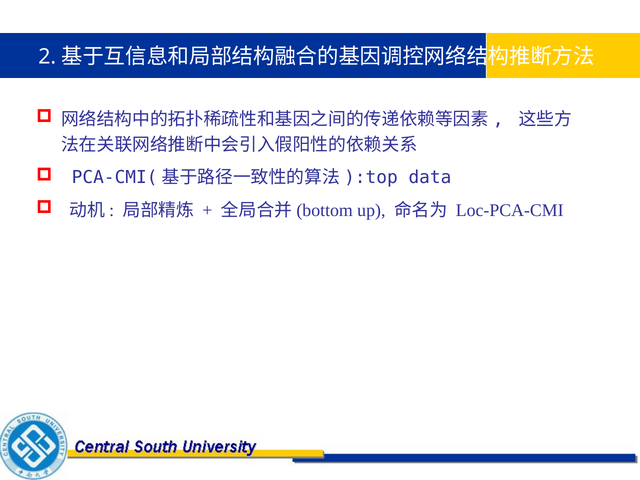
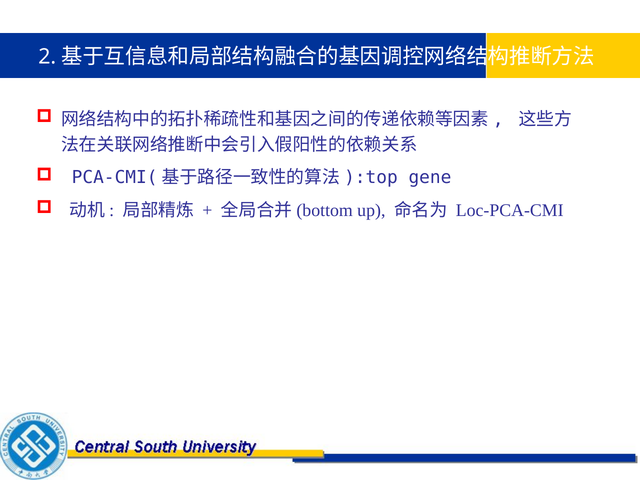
data: data -> gene
